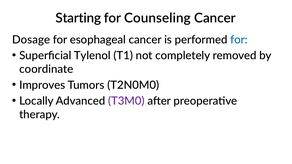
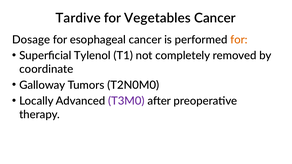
Starting: Starting -> Tardive
Counseling: Counseling -> Vegetables
for at (239, 40) colour: blue -> orange
Improves: Improves -> Galloway
